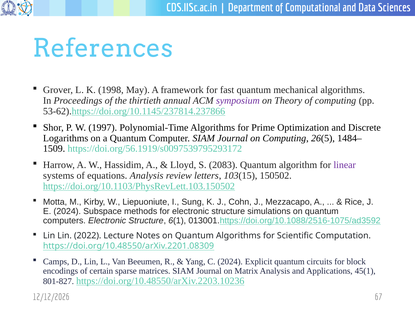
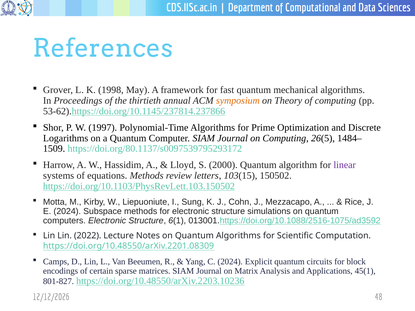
symposium colour: purple -> orange
https://doi.org/56.1919/s0097539795293172: https://doi.org/56.1919/s0097539795293172 -> https://doi.org/80.1137/s0097539795293172
2083: 2083 -> 2000
equations Analysis: Analysis -> Methods
67: 67 -> 48
